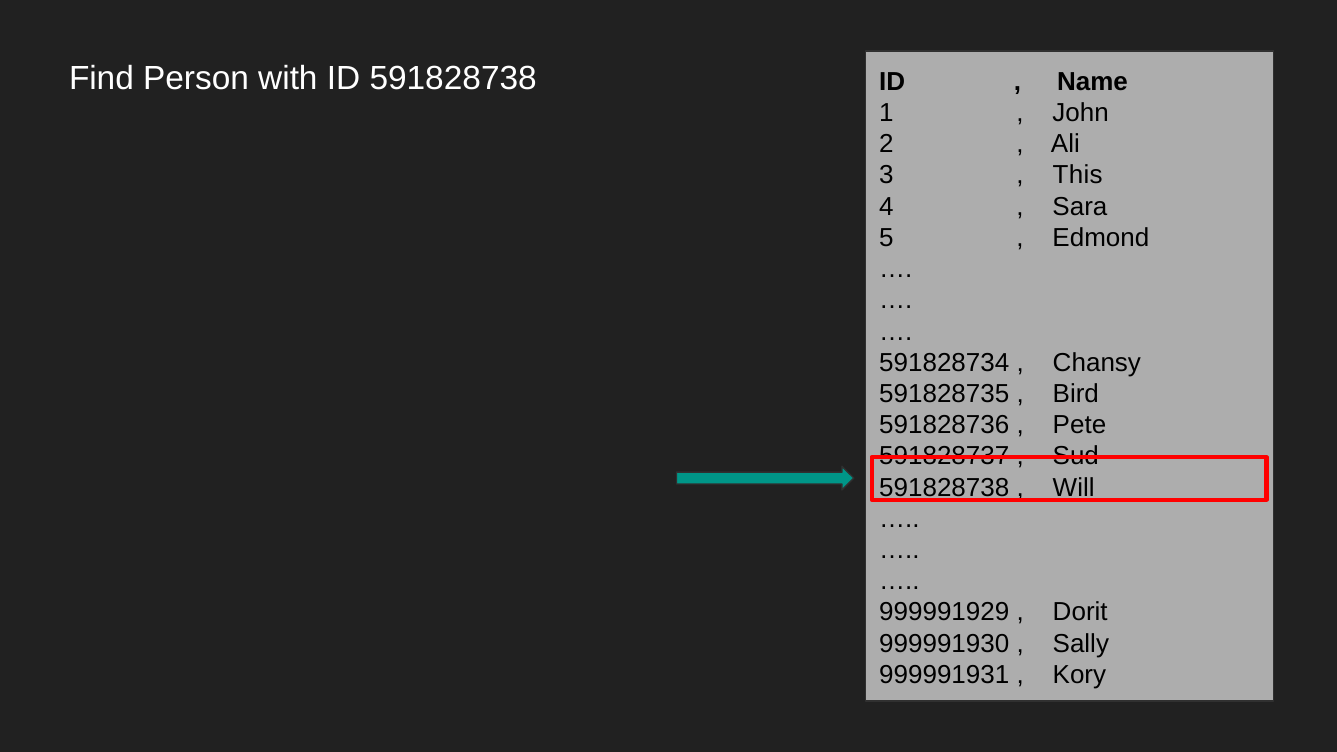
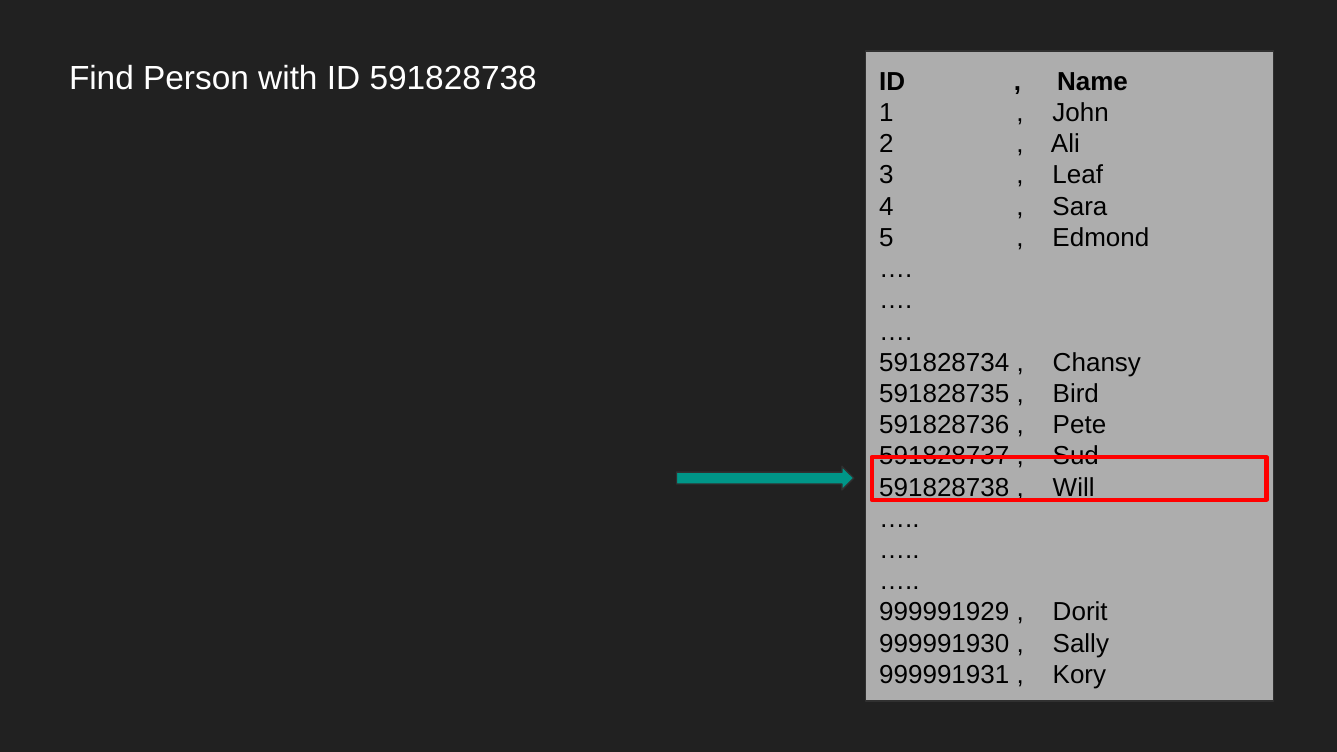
This: This -> Leaf
